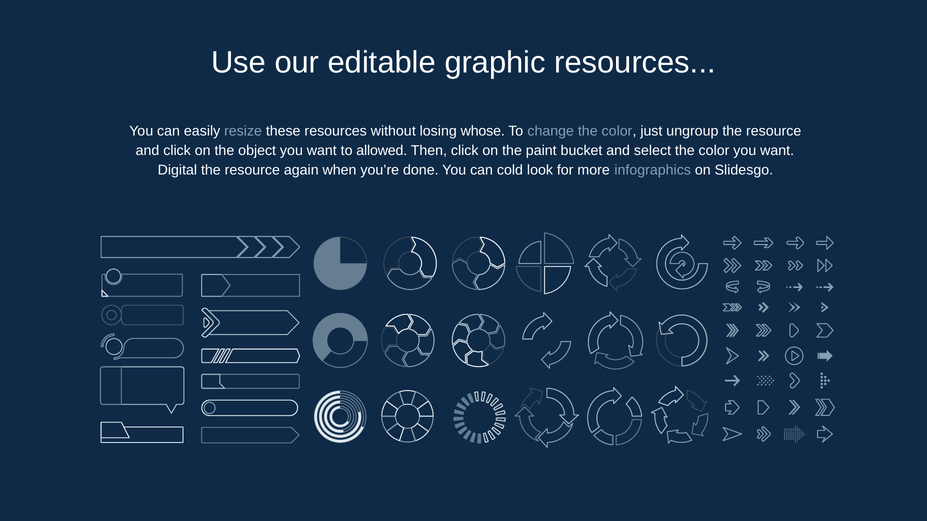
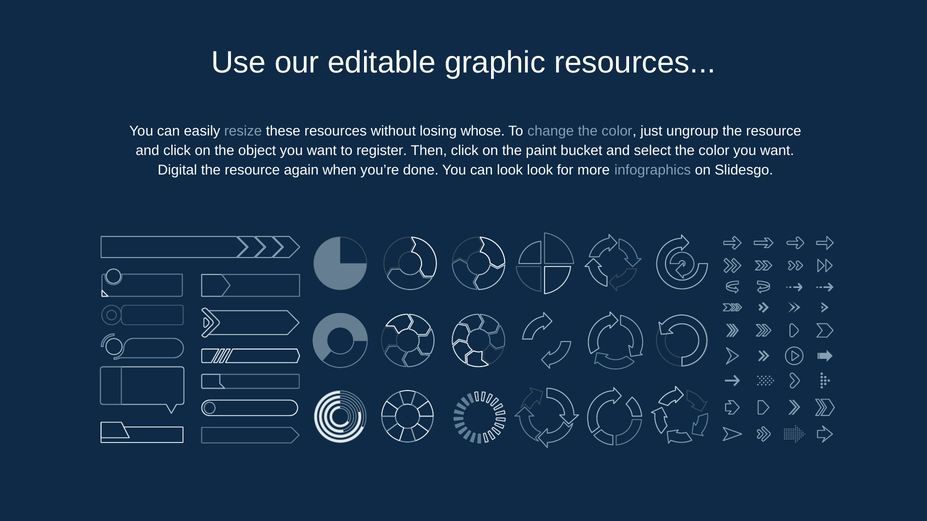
allowed: allowed -> register
can cold: cold -> look
